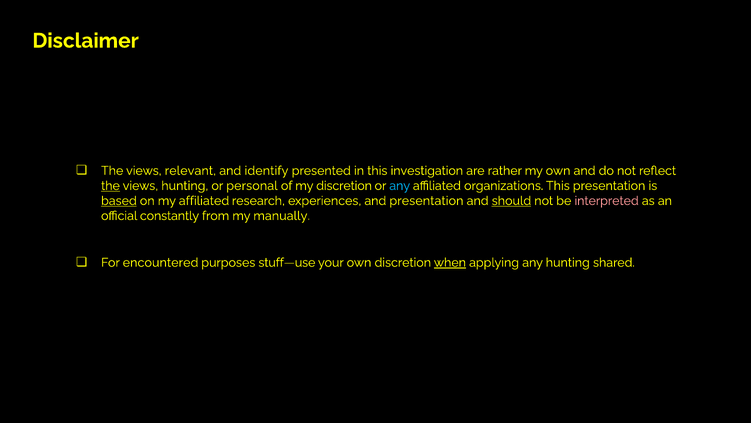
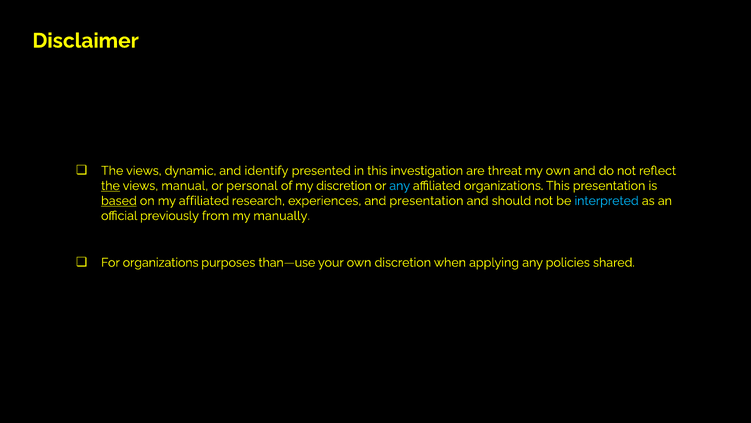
relevant: relevant -> dynamic
rather: rather -> threat
views hunting: hunting -> manual
should underline: present -> none
interpreted colour: pink -> light blue
constantly: constantly -> previously
For encountered: encountered -> organizations
stuff—use: stuff—use -> than—use
when underline: present -> none
any hunting: hunting -> policies
